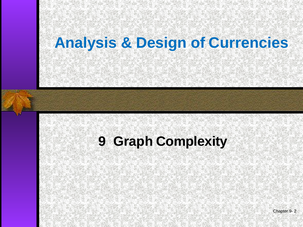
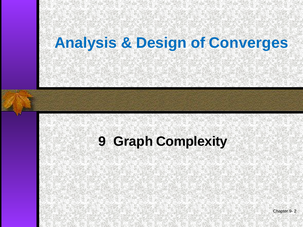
Currencies: Currencies -> Converges
